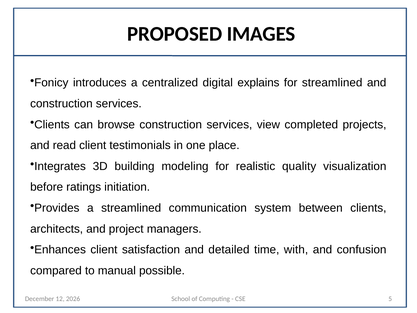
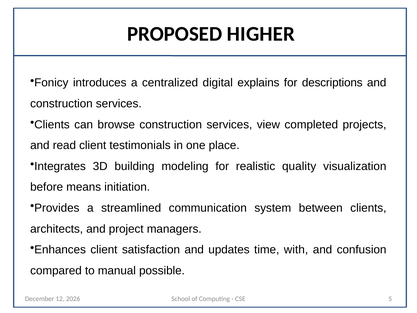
IMAGES: IMAGES -> HIGHER
for streamlined: streamlined -> descriptions
ratings: ratings -> means
detailed: detailed -> updates
